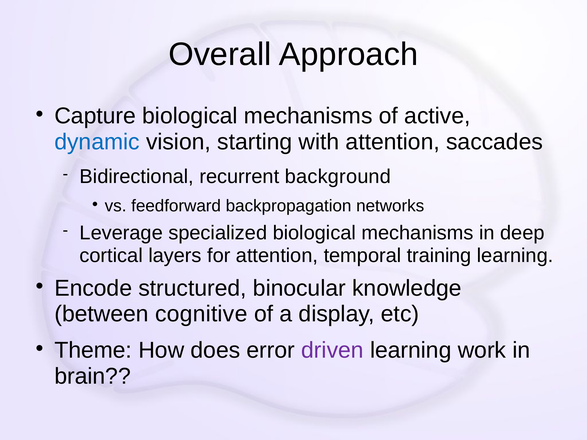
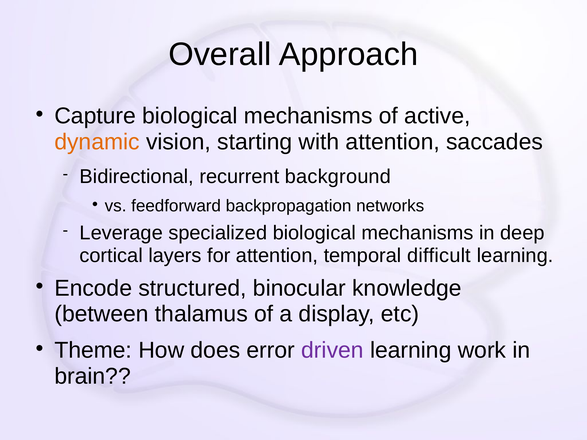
dynamic colour: blue -> orange
training: training -> difficult
cognitive: cognitive -> thalamus
